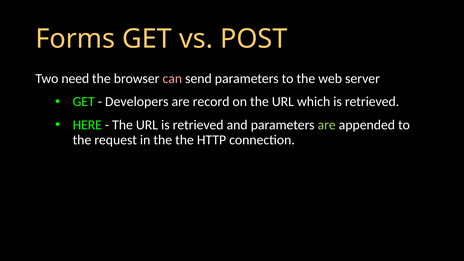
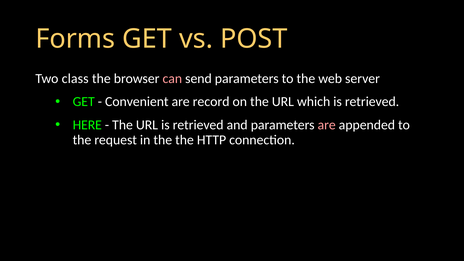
need: need -> class
Developers: Developers -> Convenient
are at (327, 125) colour: light green -> pink
